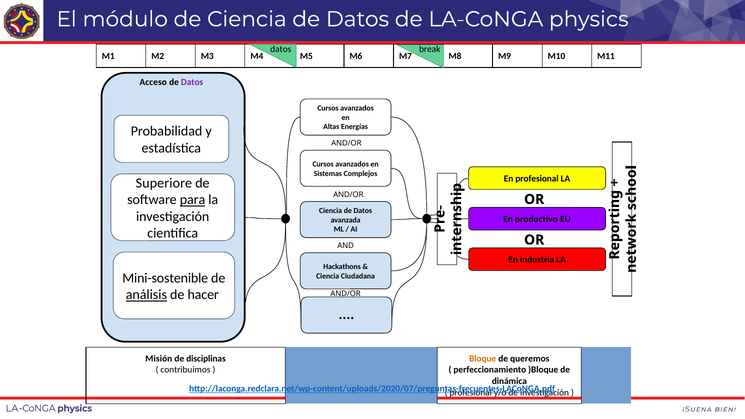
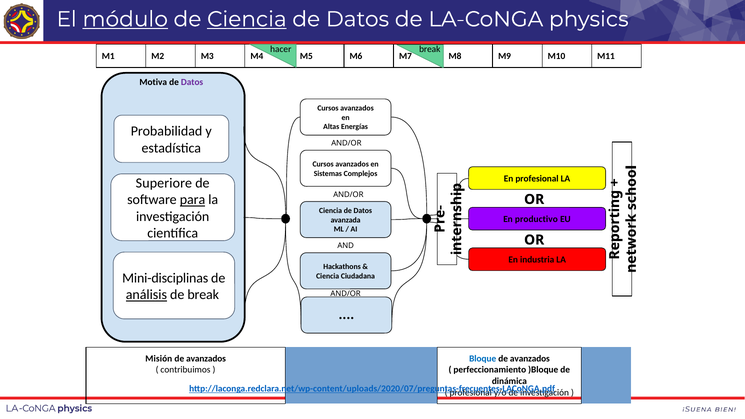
módulo at (125, 19) underline: none -> present
Ciencia at (247, 19) underline: none -> present
datos at (281, 49): datos -> hacer
Acceso: Acceso -> Motiva
Mini-sostenible: Mini-sostenible -> Mini-disciplinas
de hacer: hacer -> break
disciplinas at (206, 359): disciplinas -> avanzados
Bloque colour: orange -> blue
queremos at (530, 359): queremos -> avanzados
